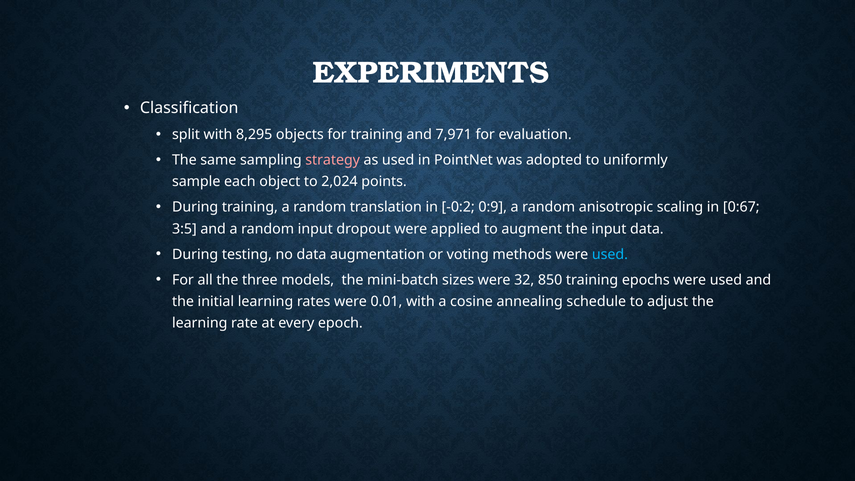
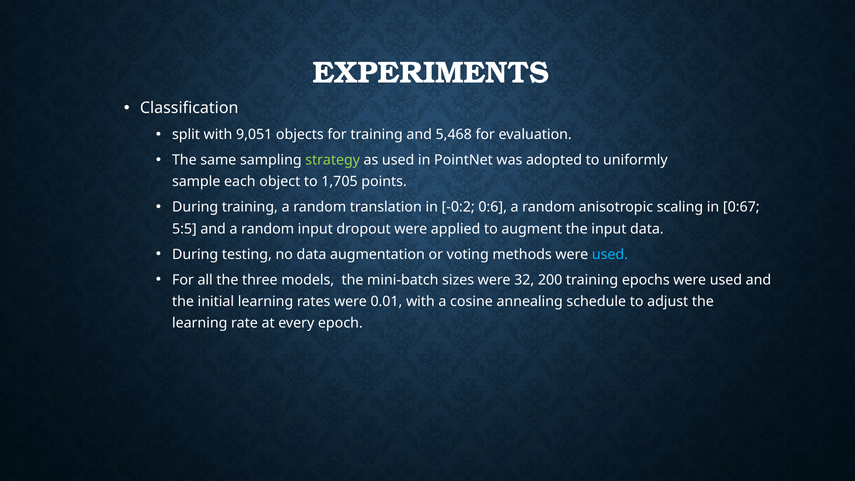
8,295: 8,295 -> 9,051
7,971: 7,971 -> 5,468
strategy colour: pink -> light green
2,024: 2,024 -> 1,705
0:9: 0:9 -> 0:6
3:5: 3:5 -> 5:5
850: 850 -> 200
